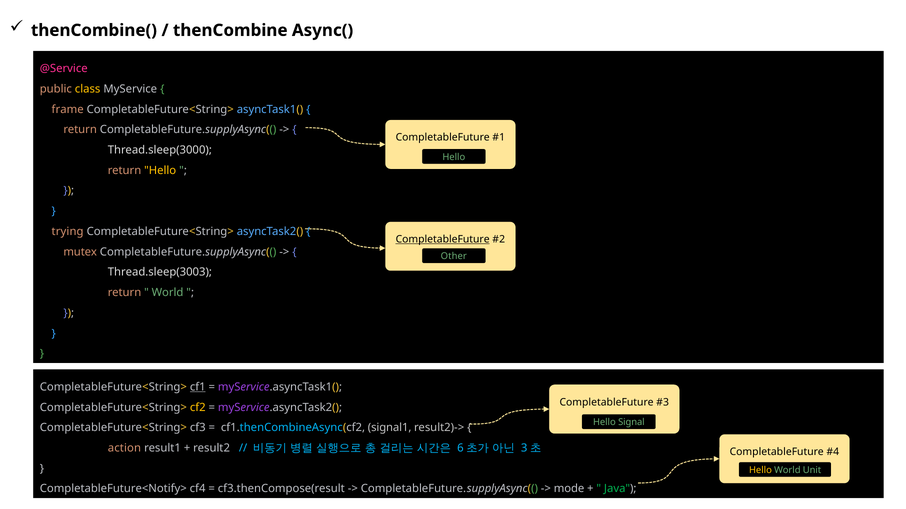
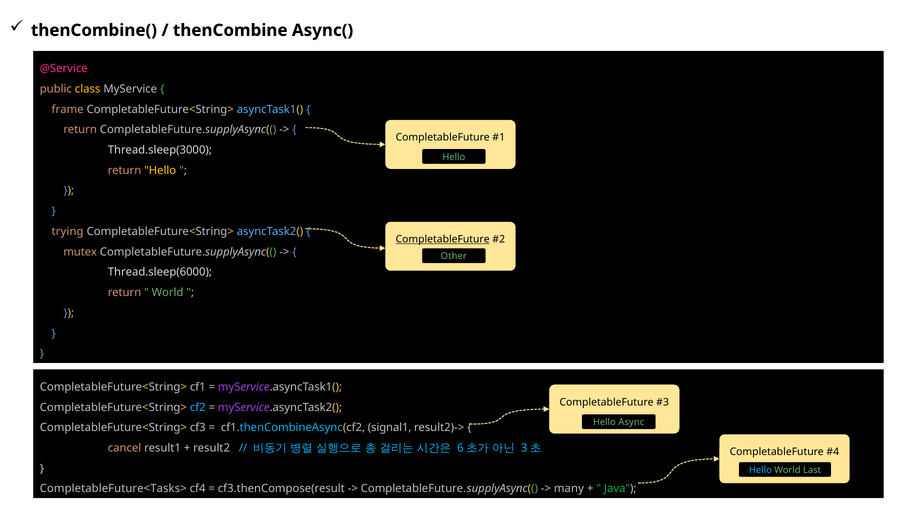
Thread.sleep(3003: Thread.sleep(3003 -> Thread.sleep(6000
cf1 underline: present -> none
cf2 colour: yellow -> light blue
Signal: Signal -> Async
action: action -> cancel
Hello at (760, 471) colour: yellow -> light blue
Unit: Unit -> Last
CompletableFuture<Notify>: CompletableFuture<Notify> -> CompletableFuture<Tasks>
mode: mode -> many
